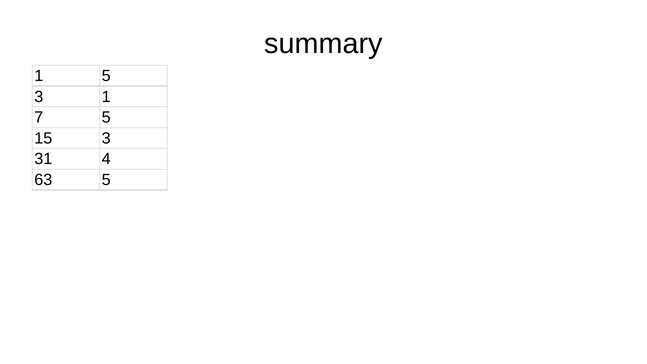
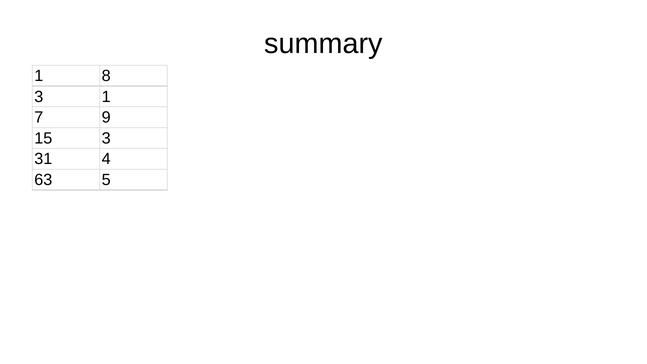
1 5: 5 -> 8
7 5: 5 -> 9
